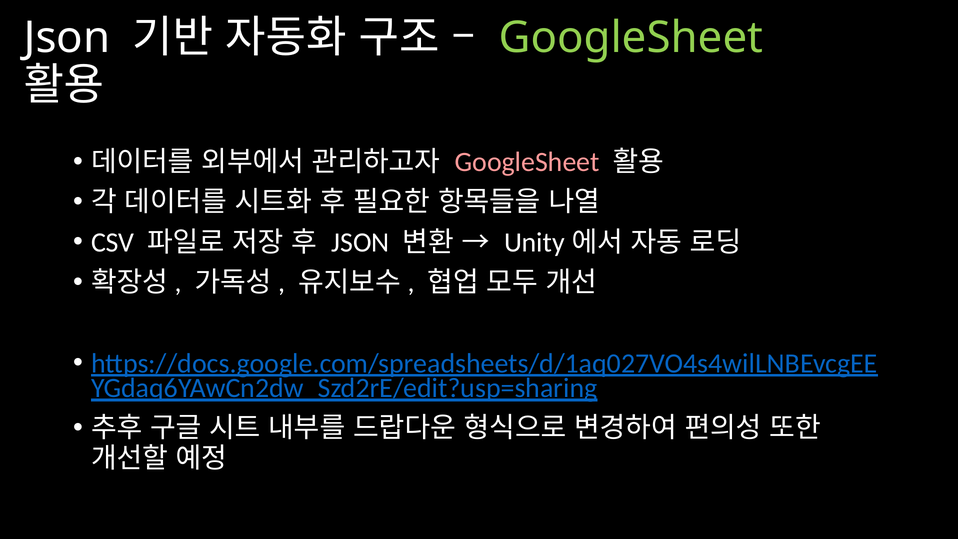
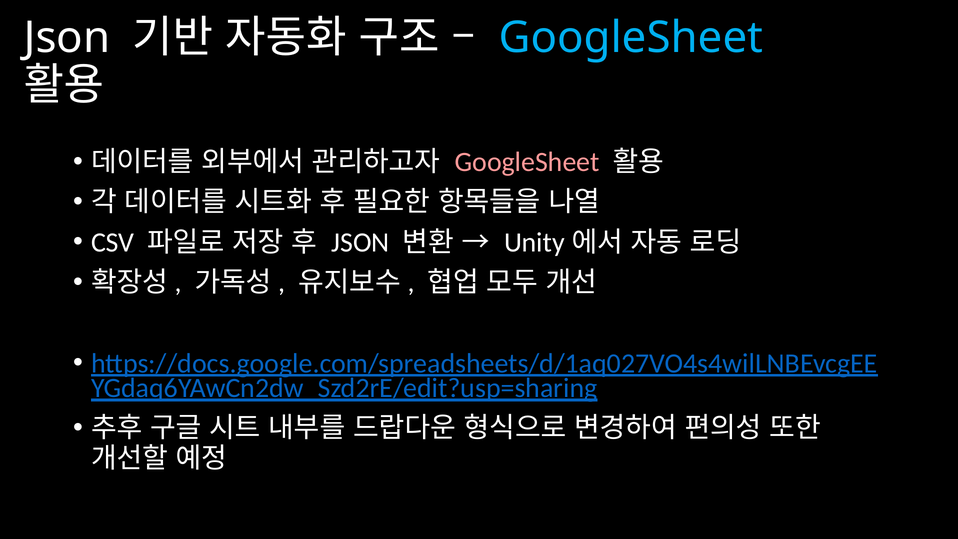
GoogleSheet at (631, 38) colour: light green -> light blue
